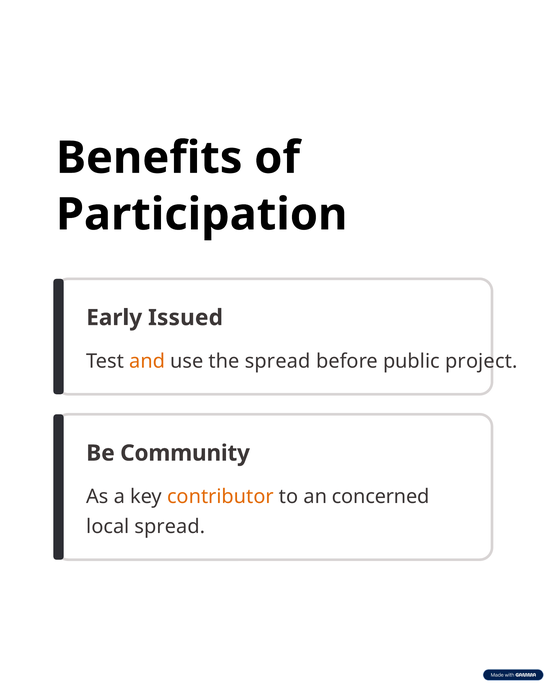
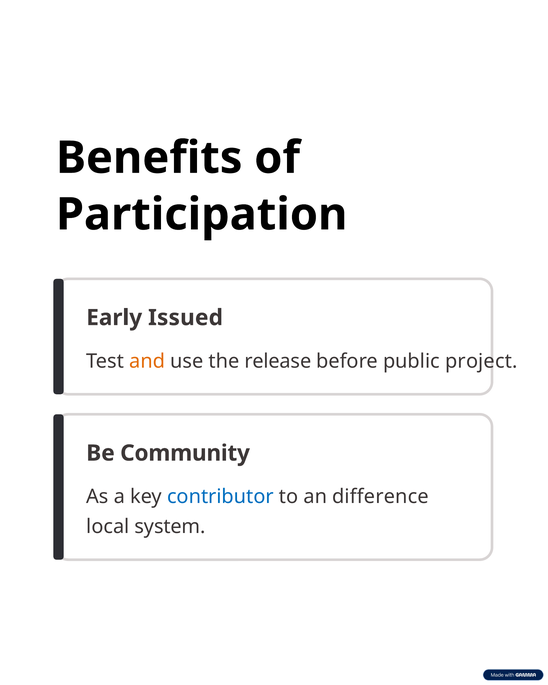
the spread: spread -> release
contributor colour: orange -> blue
concerned: concerned -> difference
local spread: spread -> system
